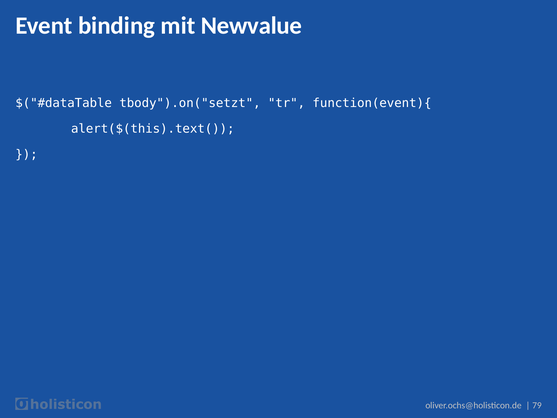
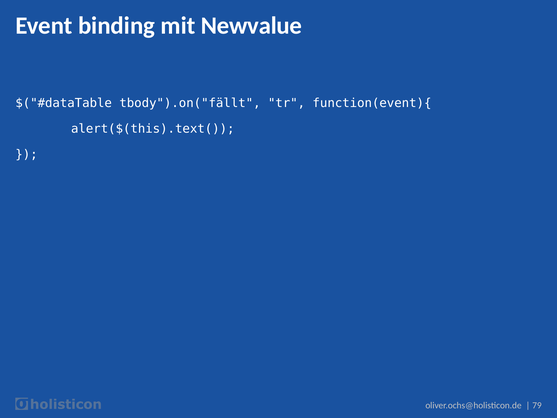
tbody").on("setzt: tbody").on("setzt -> tbody").on("fällt
